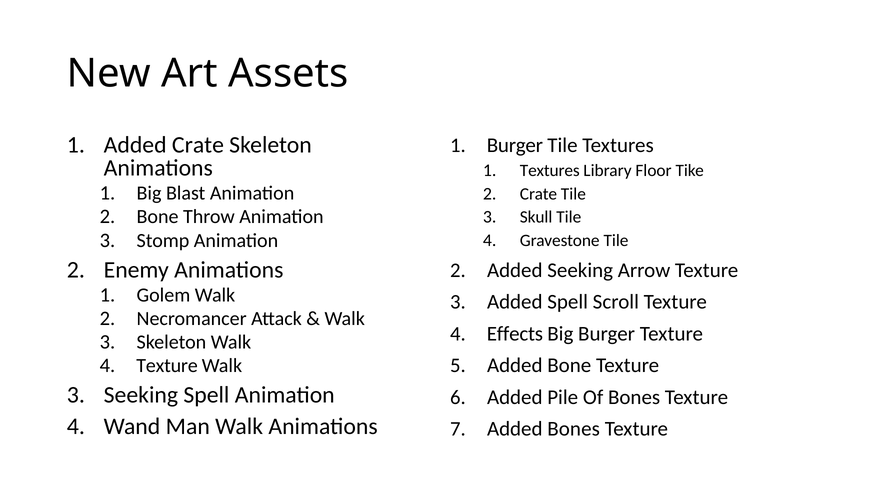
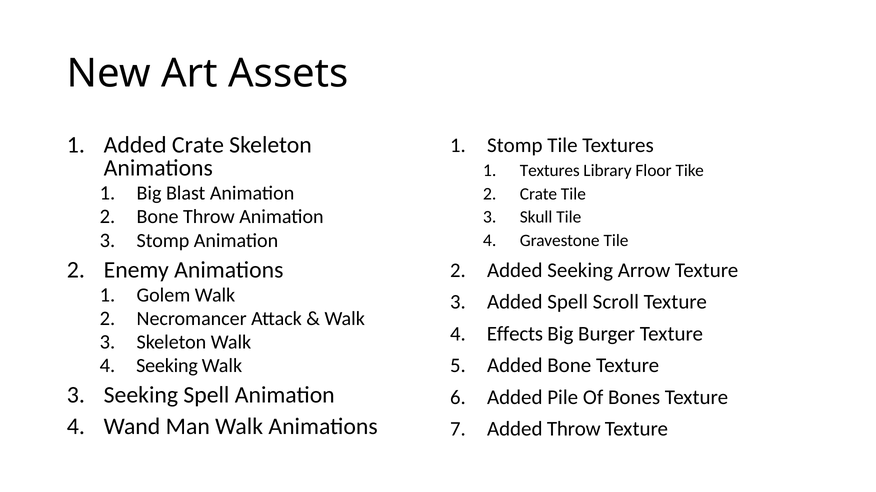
Burger at (515, 146): Burger -> Stomp
Texture at (167, 366): Texture -> Seeking
Added Bones: Bones -> Throw
